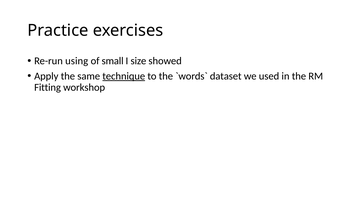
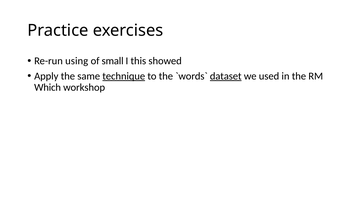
size: size -> this
dataset underline: none -> present
Fitting: Fitting -> Which
